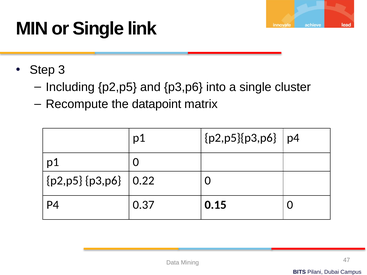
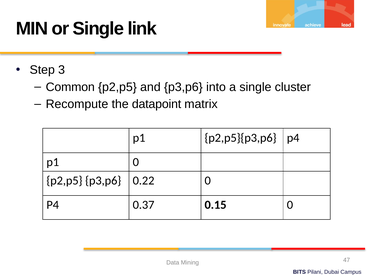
Including: Including -> Common
